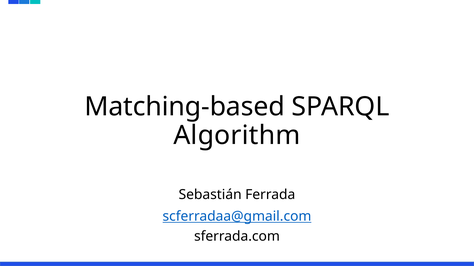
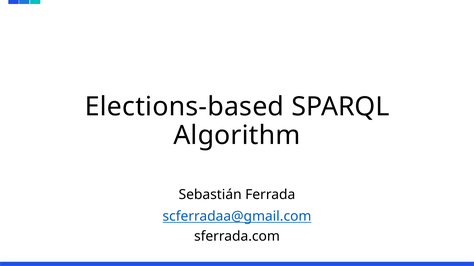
Matching-based: Matching-based -> Elections-based
